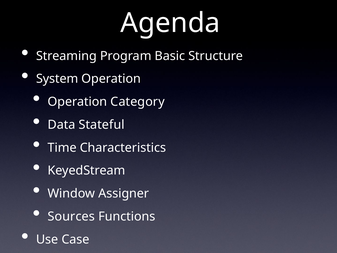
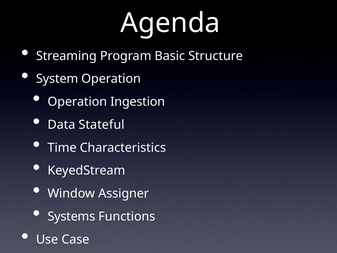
Category: Category -> Ingestion
Sources: Sources -> Systems
